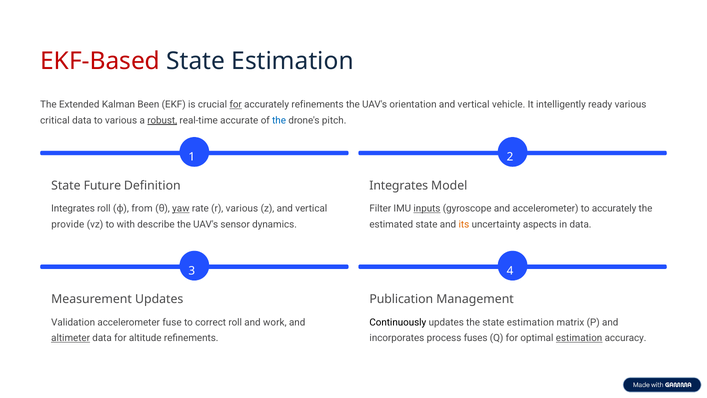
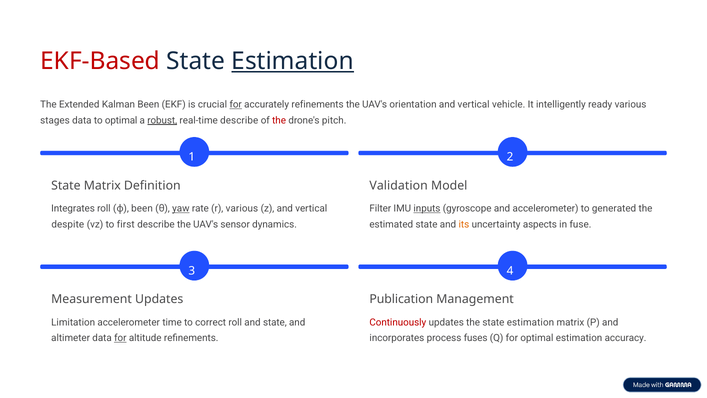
Estimation at (293, 61) underline: none -> present
critical: critical -> stages
to various: various -> optimal
real-time accurate: accurate -> describe
the at (279, 120) colour: blue -> red
State Future: Future -> Matrix
Integrates at (399, 185): Integrates -> Validation
from at (142, 208): from -> been
to accurately: accurately -> generated
provide: provide -> despite
with: with -> first
in data: data -> fuse
Validation: Validation -> Limitation
fuse: fuse -> time
and work: work -> state
Continuously colour: black -> red
altimeter underline: present -> none
for at (120, 338) underline: none -> present
estimation at (579, 338) underline: present -> none
